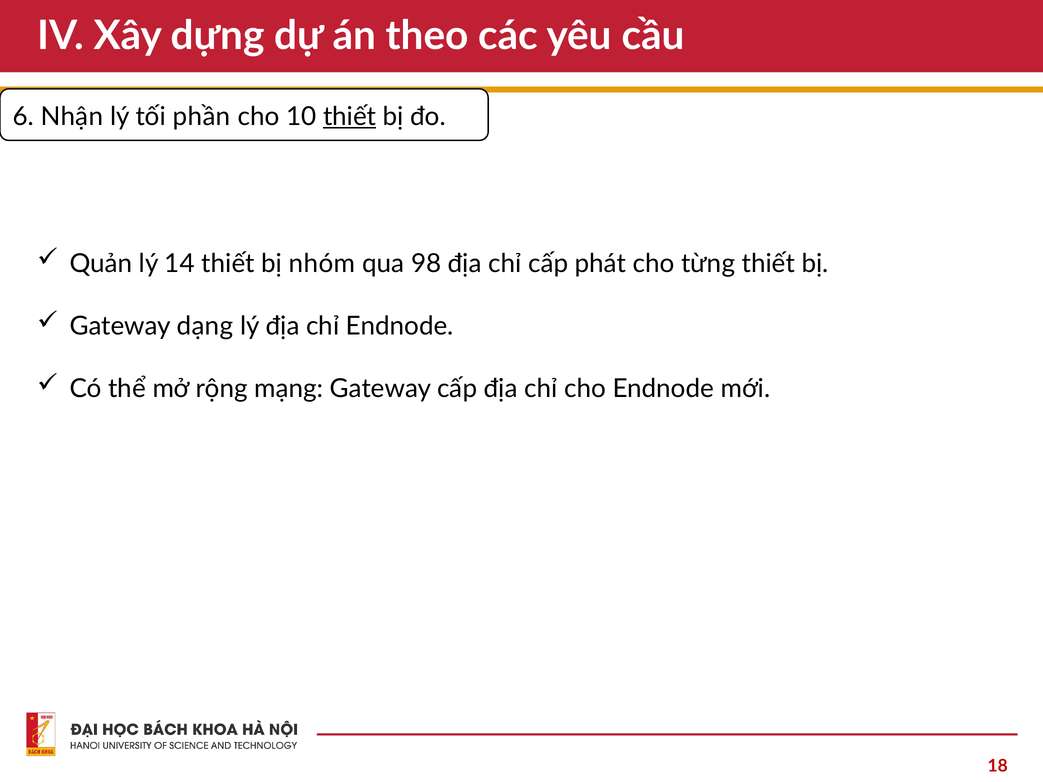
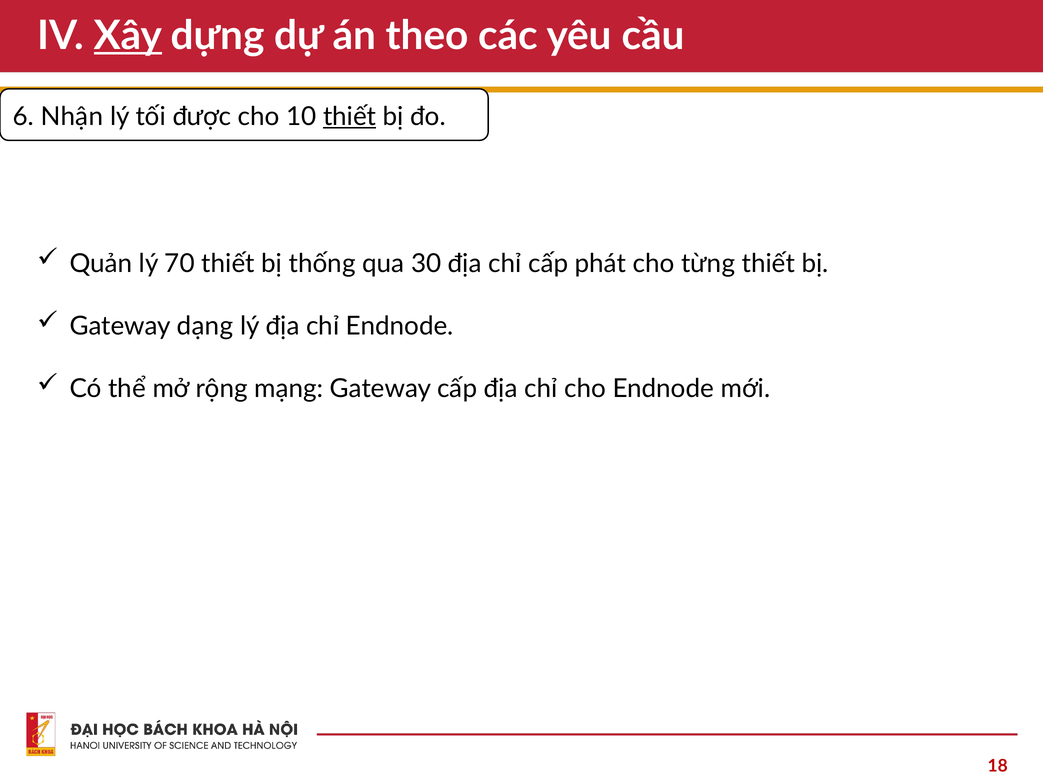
Xây underline: none -> present
phần: phần -> được
14: 14 -> 70
nhóm: nhóm -> thống
98: 98 -> 30
